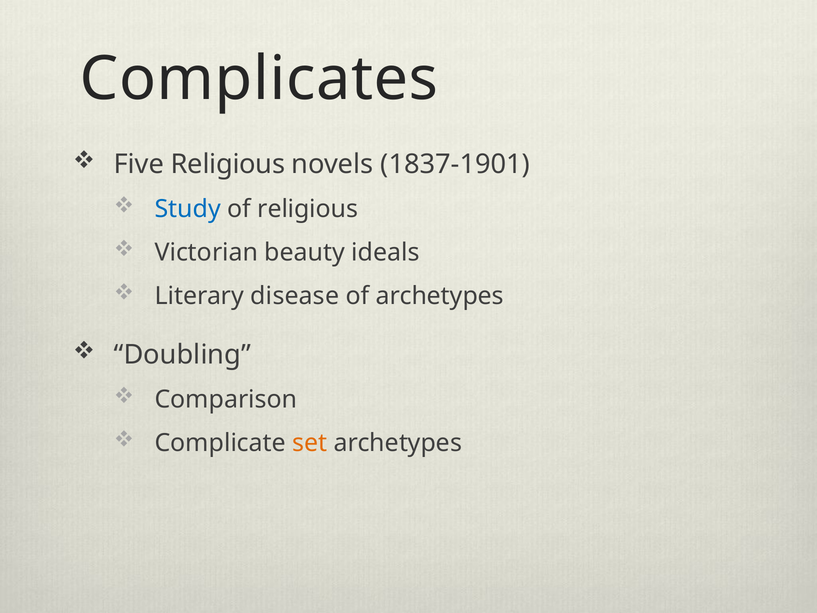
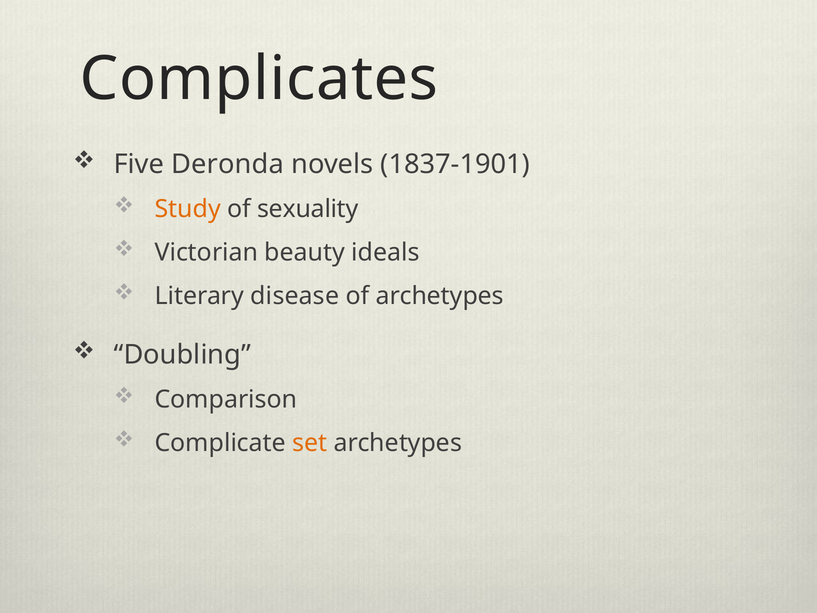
Five Religious: Religious -> Deronda
Study colour: blue -> orange
of religious: religious -> sexuality
